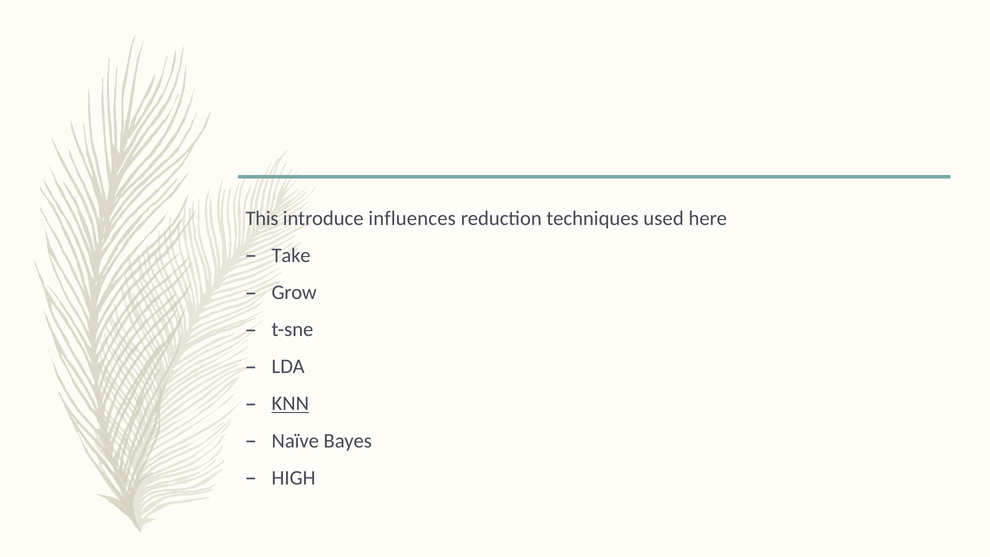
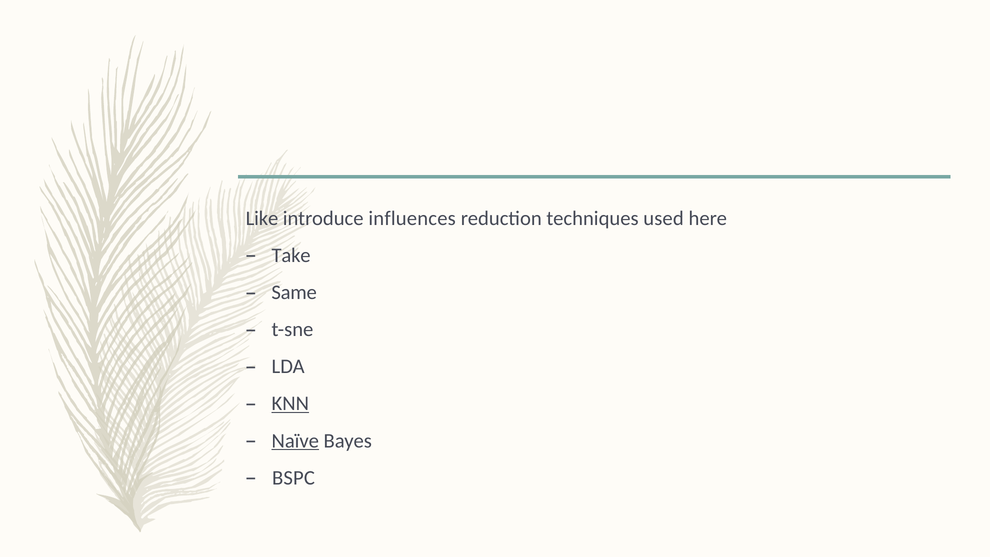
This: This -> Like
Grow: Grow -> Same
Naïve underline: none -> present
HIGH: HIGH -> BSPC
